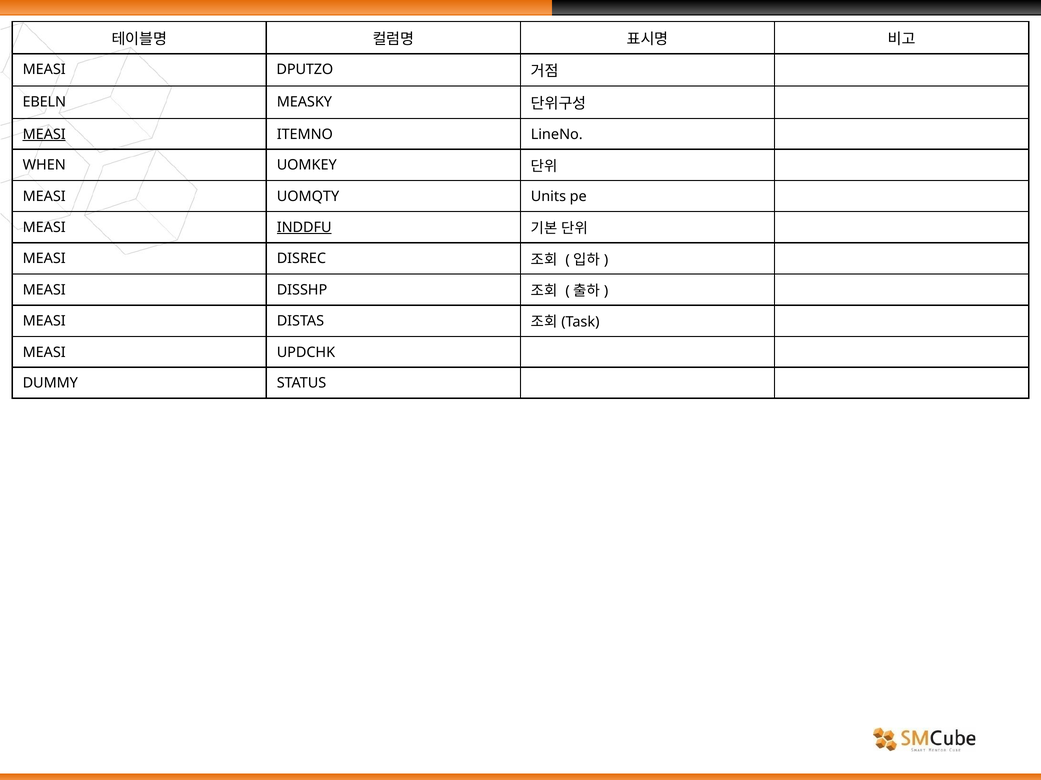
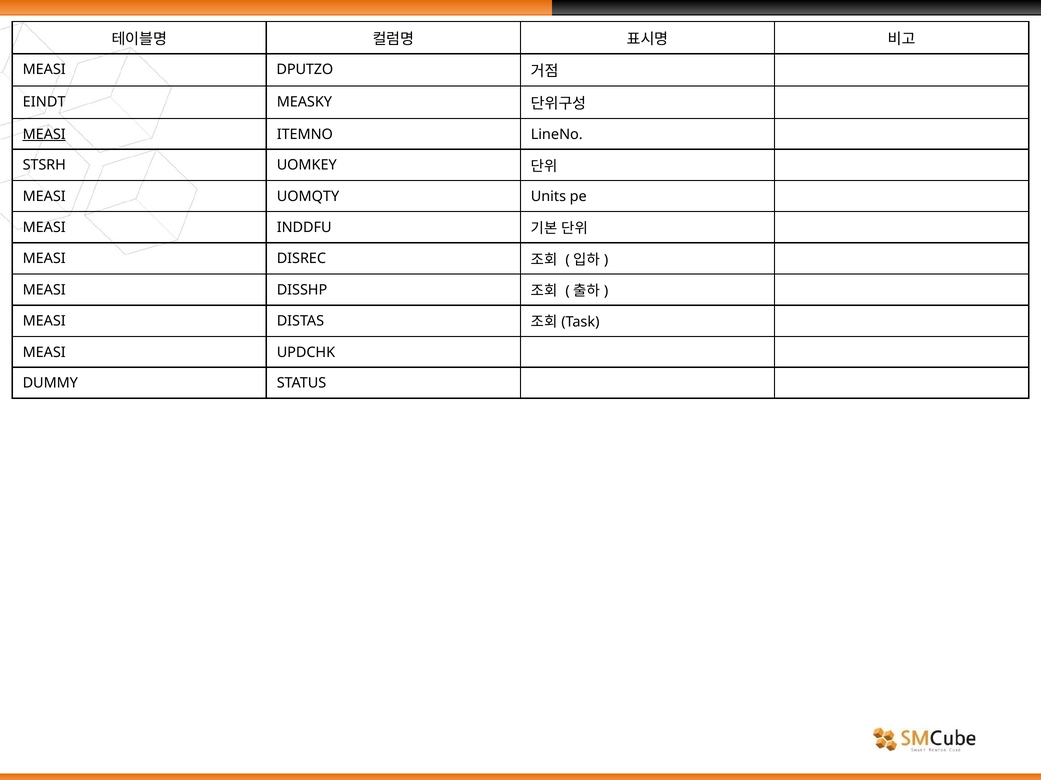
EBELN: EBELN -> EINDT
WHEN: WHEN -> STSRH
INDDFU underline: present -> none
